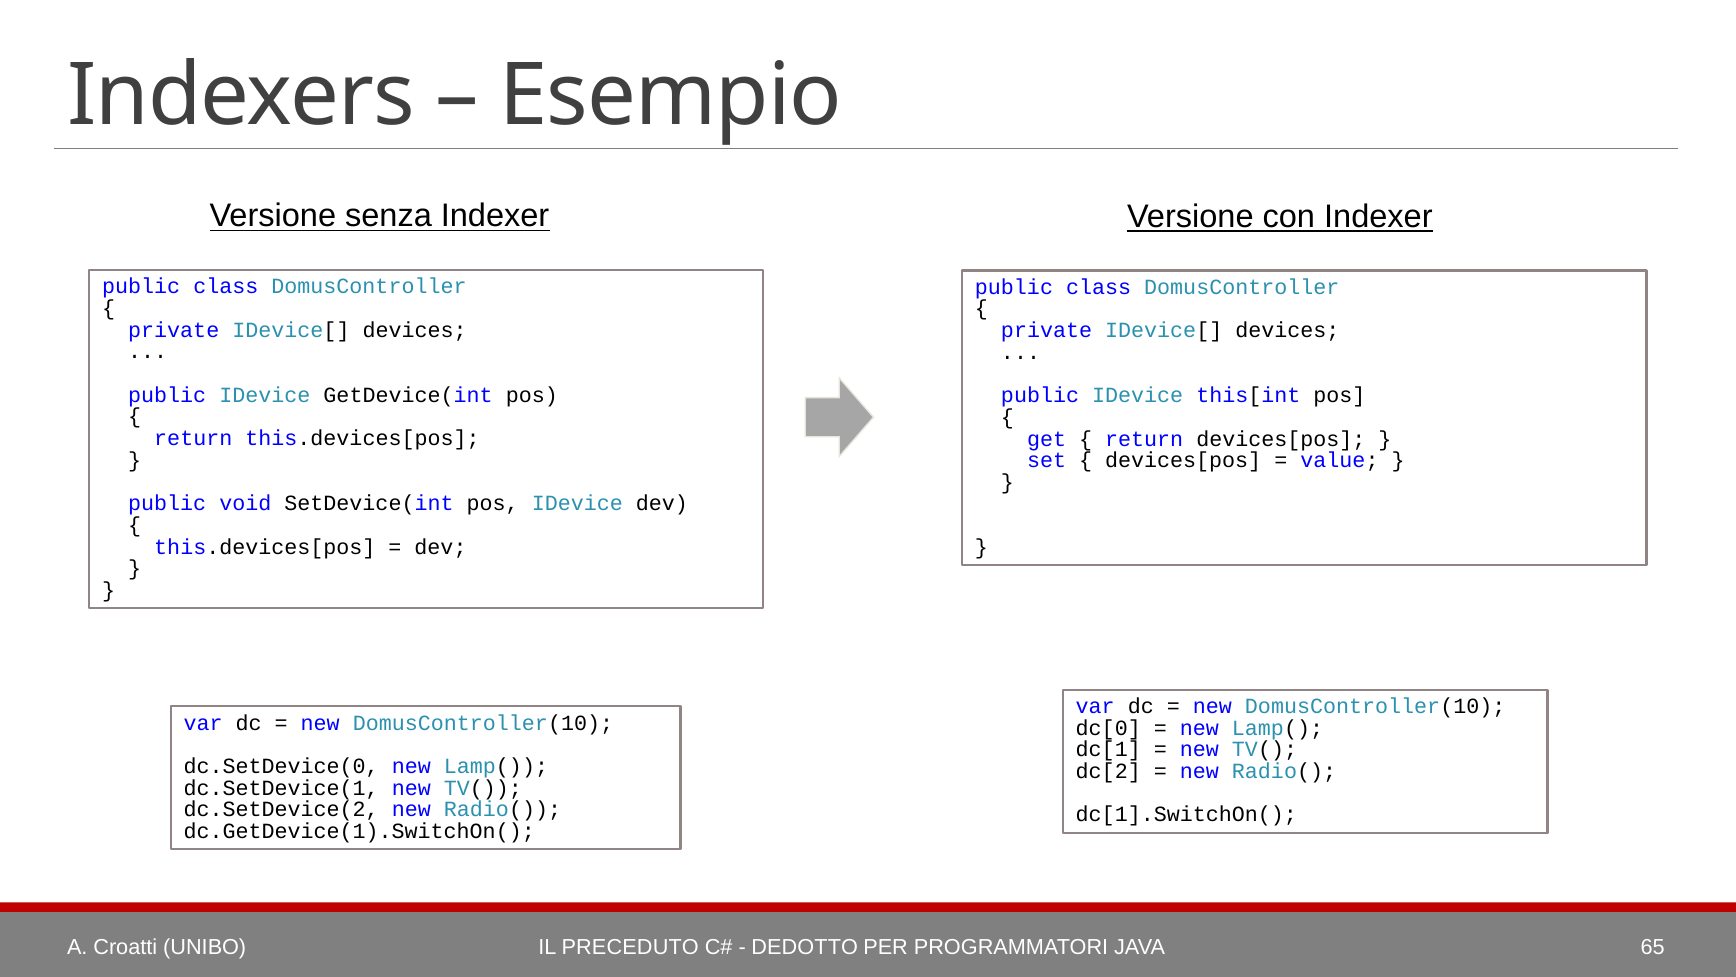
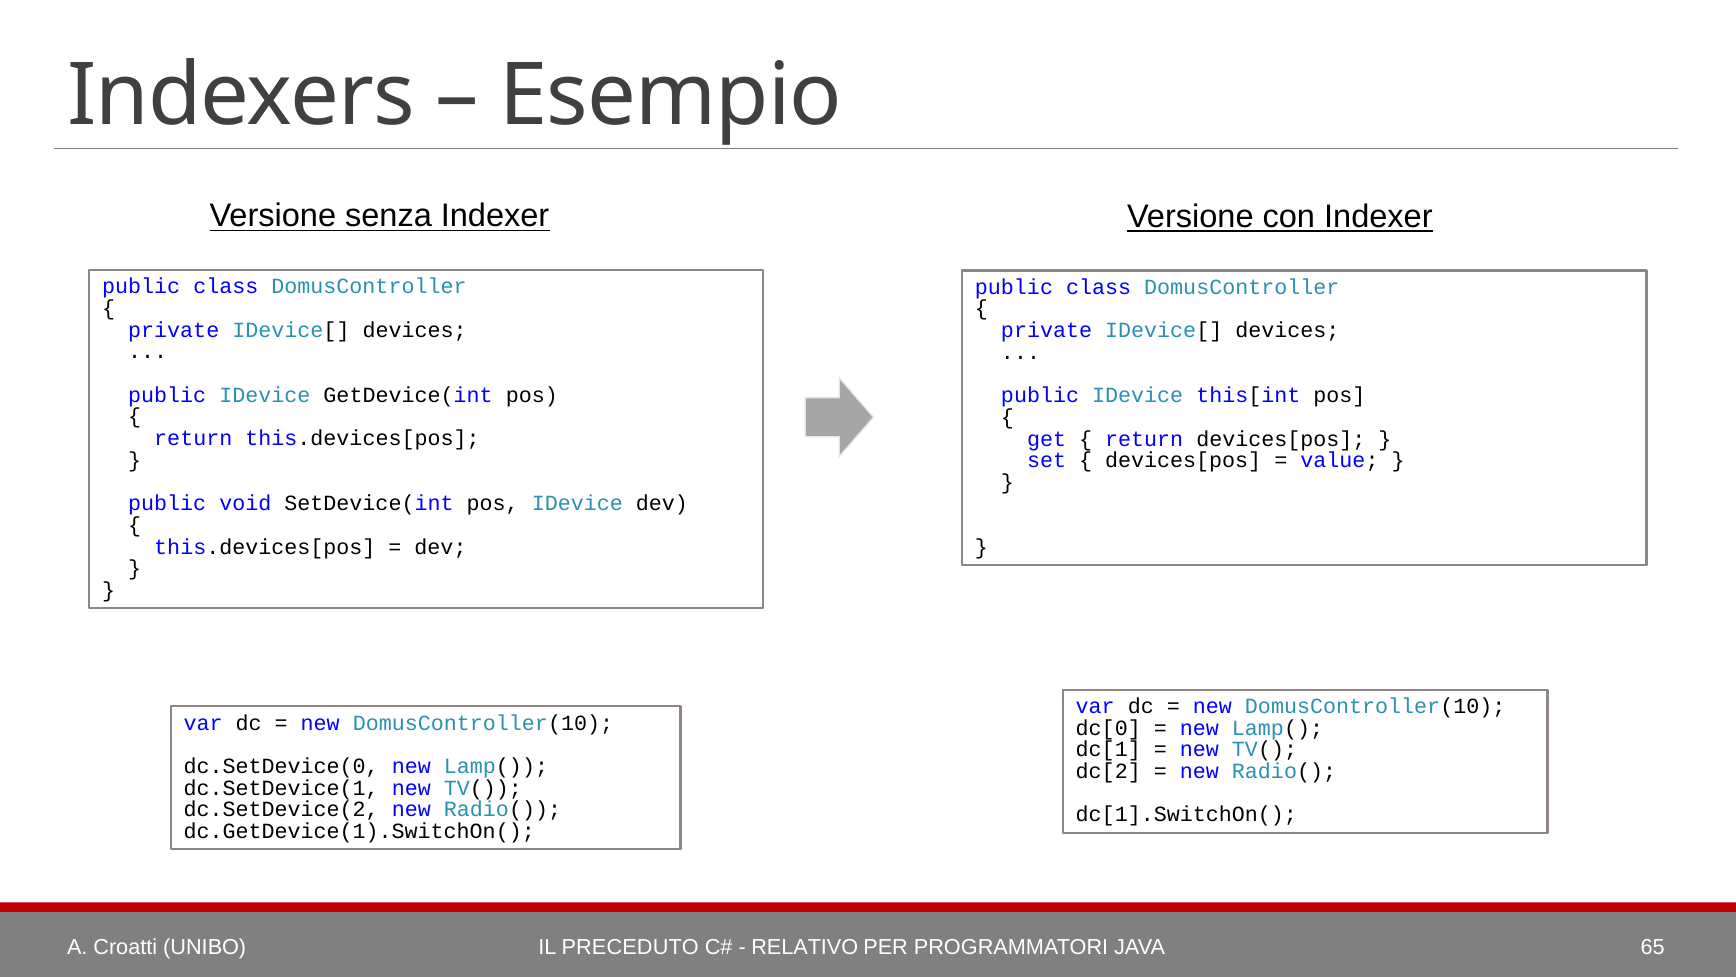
DEDOTTO: DEDOTTO -> RELATIVO
